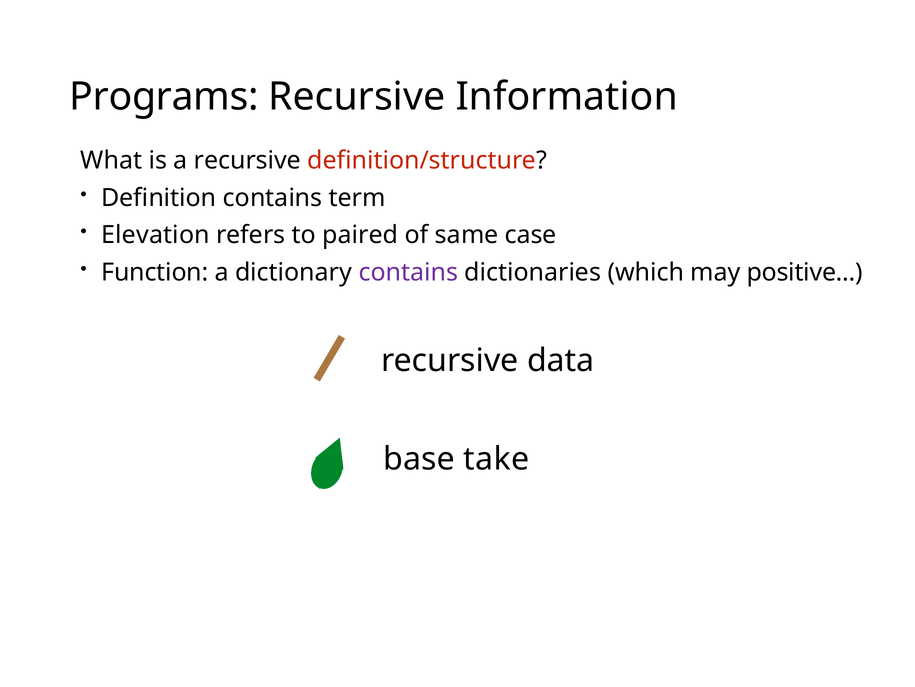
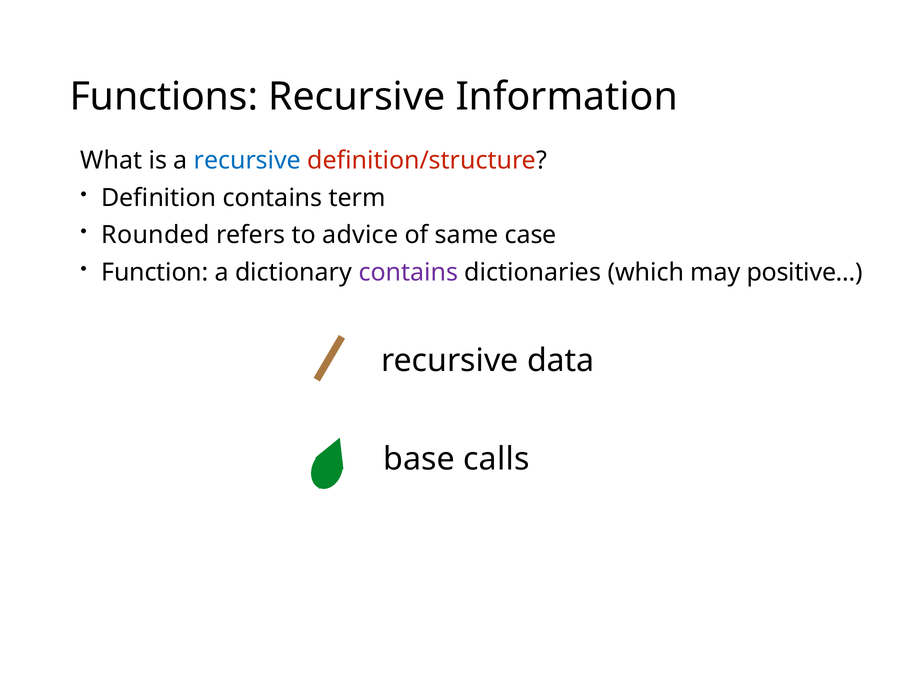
Programs: Programs -> Functions
recursive at (247, 160) colour: black -> blue
Elevation: Elevation -> Rounded
paired: paired -> advice
take: take -> calls
